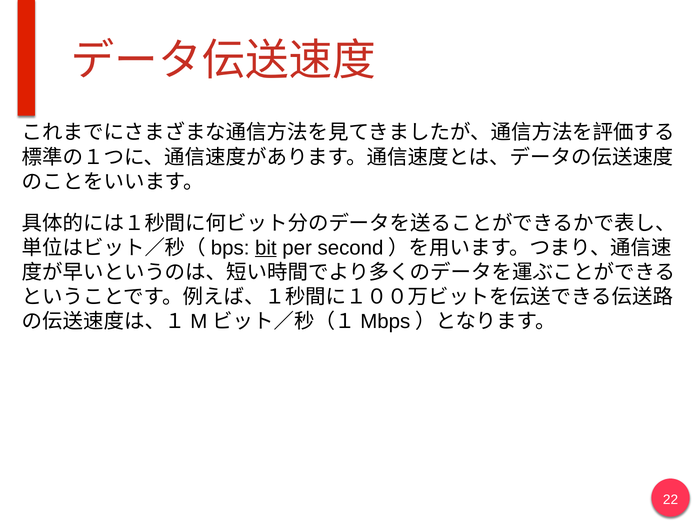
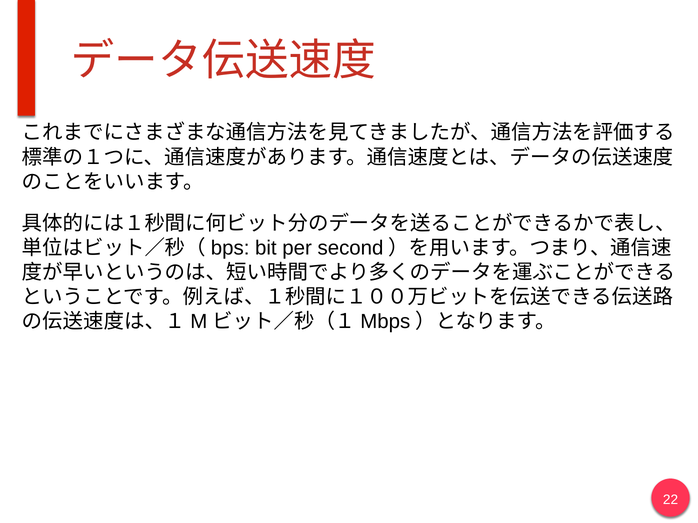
bit underline: present -> none
